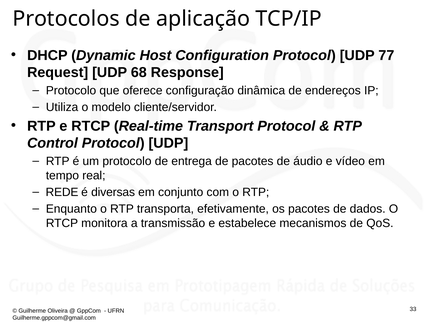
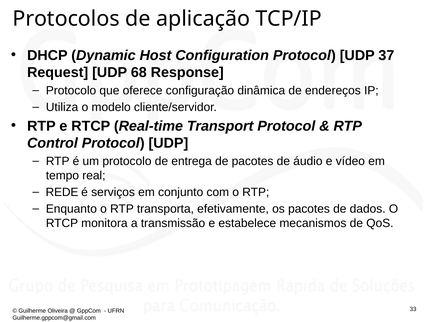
77: 77 -> 37
diversas: diversas -> serviços
